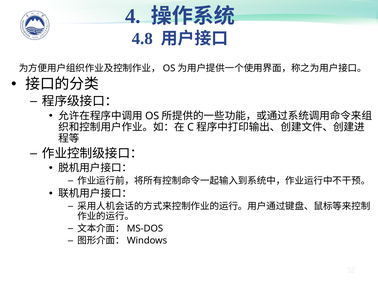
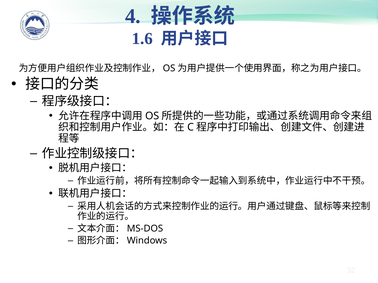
4.8: 4.8 -> 1.6
